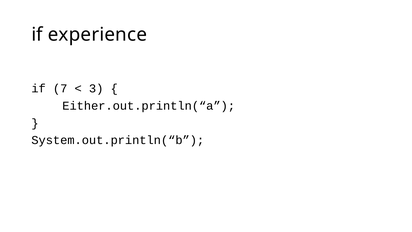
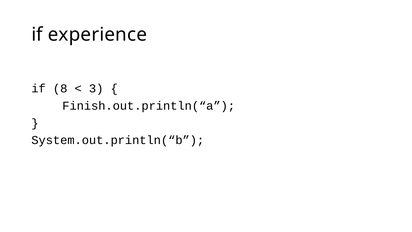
7: 7 -> 8
Either.out.println(“a: Either.out.println(“a -> Finish.out.println(“a
